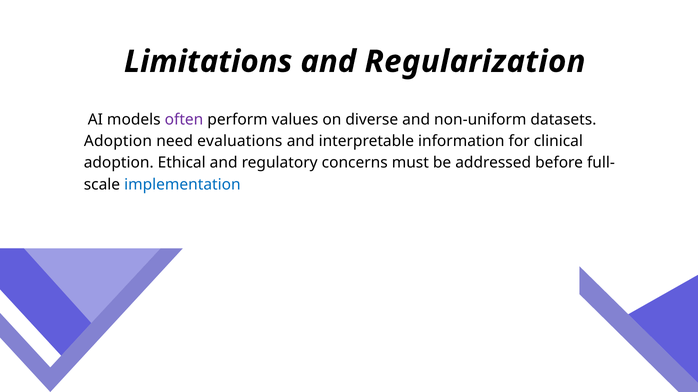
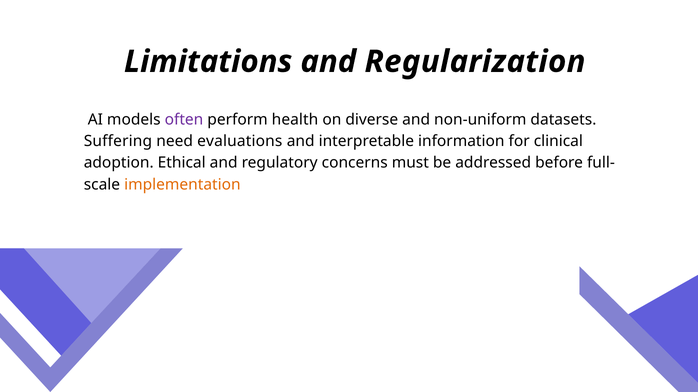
values: values -> health
Adoption at (118, 141): Adoption -> Suffering
implementation colour: blue -> orange
